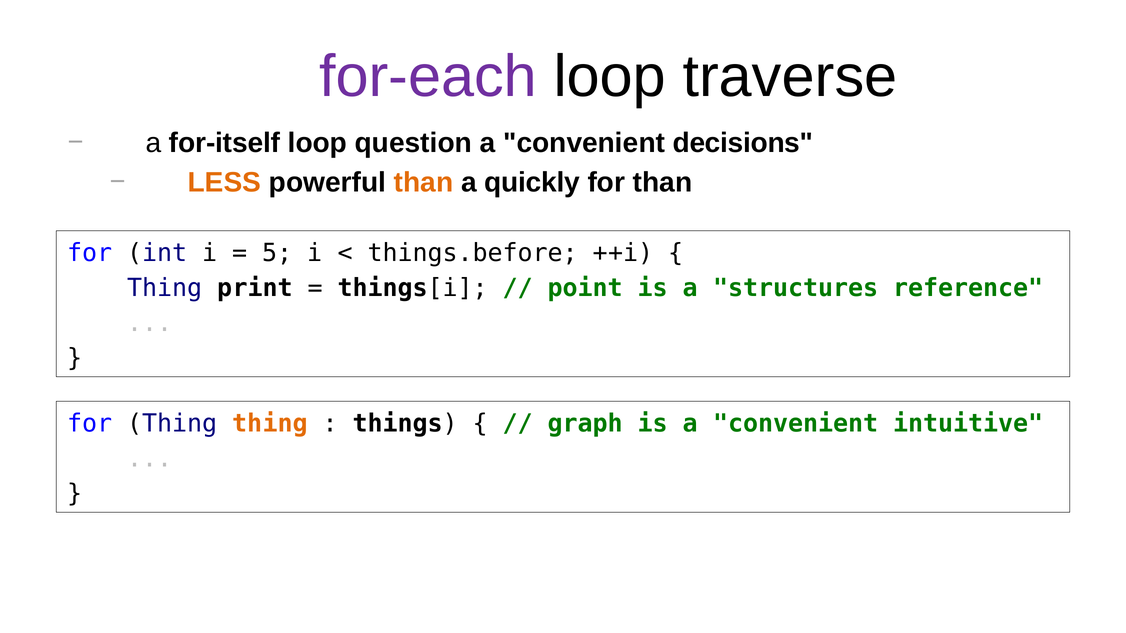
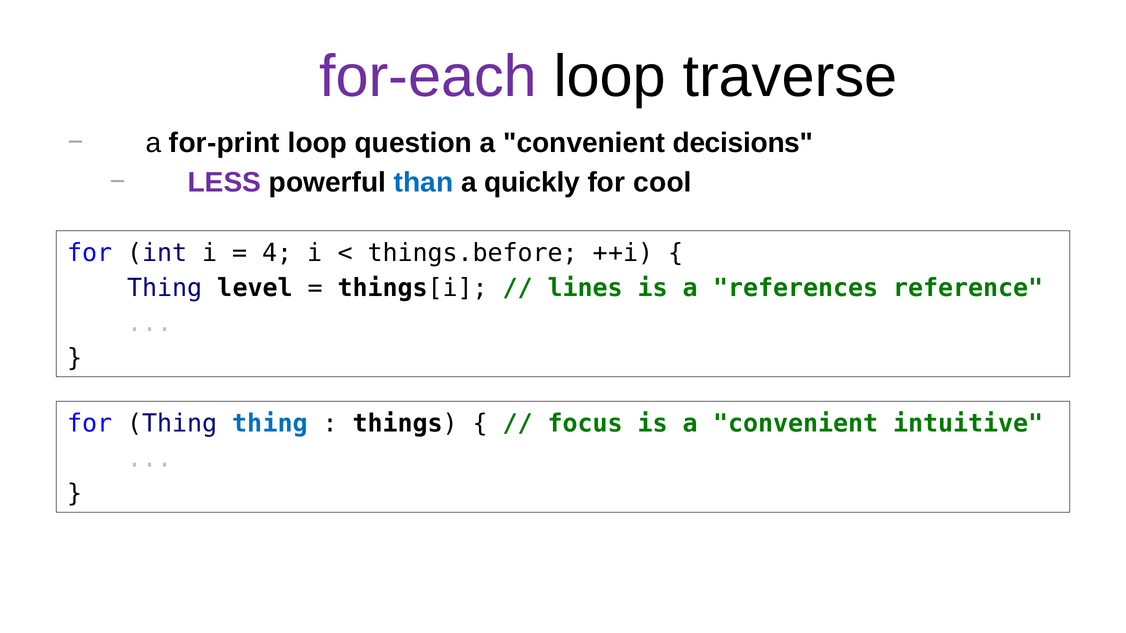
for-itself: for-itself -> for-print
LESS colour: orange -> purple
than at (424, 183) colour: orange -> blue
for than: than -> cool
5: 5 -> 4
print: print -> level
point: point -> lines
structures: structures -> references
thing at (270, 424) colour: orange -> blue
graph: graph -> focus
